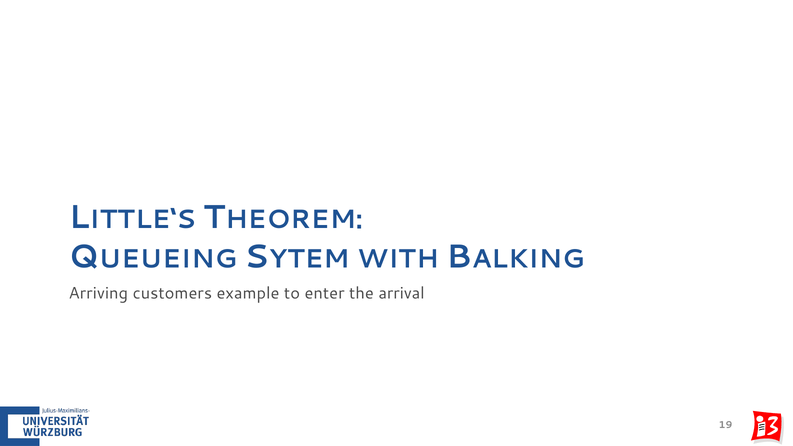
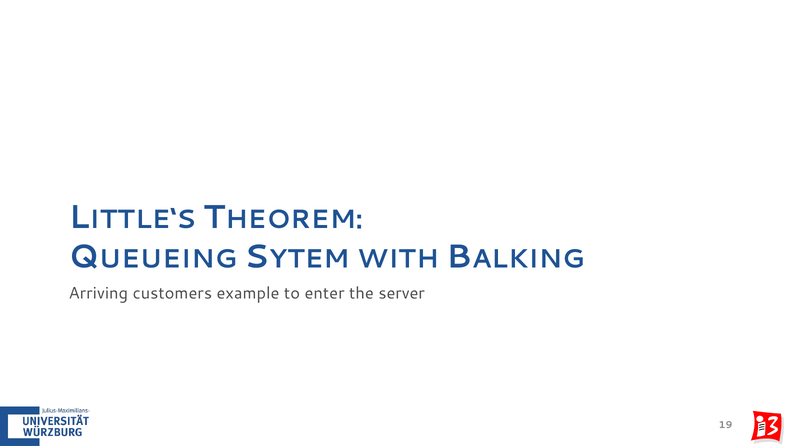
arrival: arrival -> server
